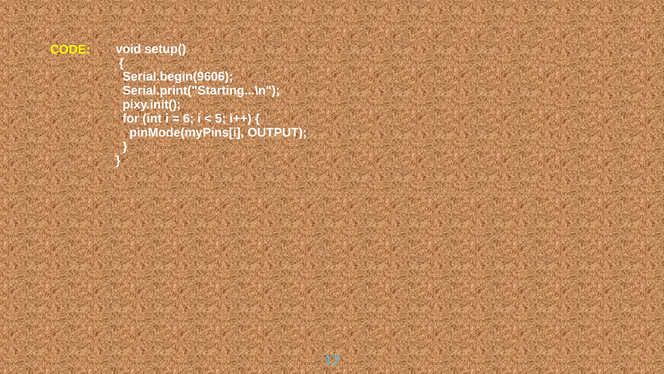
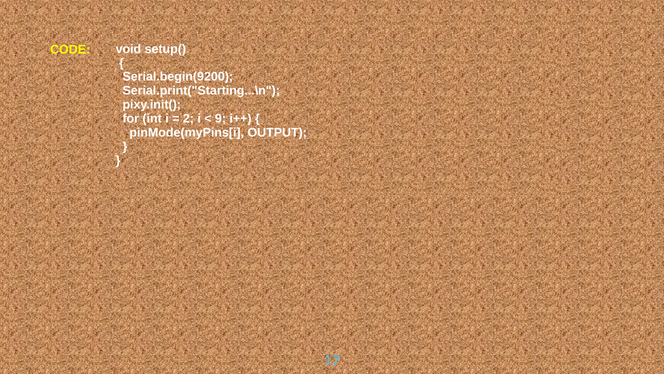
Serial.begin(9606: Serial.begin(9606 -> Serial.begin(9200
6: 6 -> 2
5: 5 -> 9
